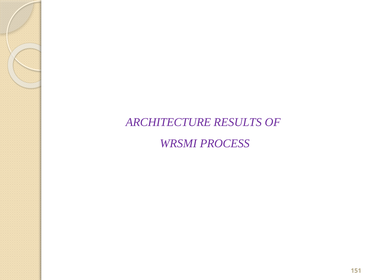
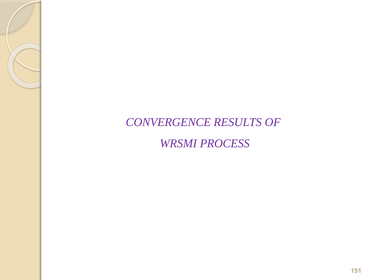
ARCHITECTURE: ARCHITECTURE -> CONVERGENCE
